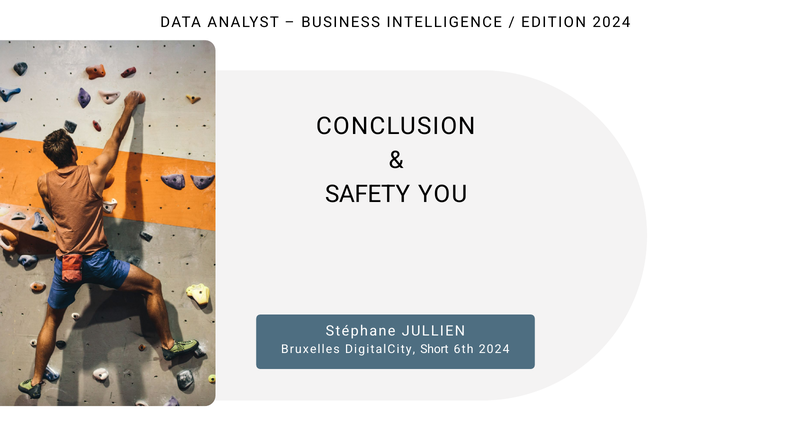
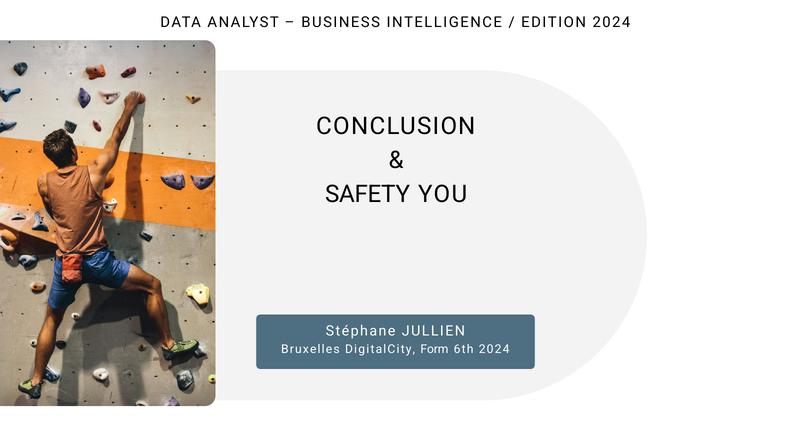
Short: Short -> Form
